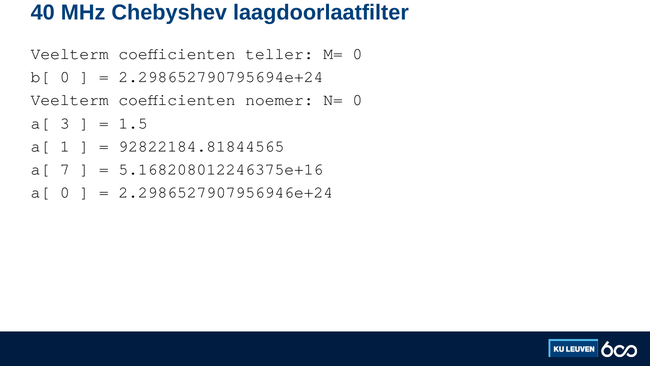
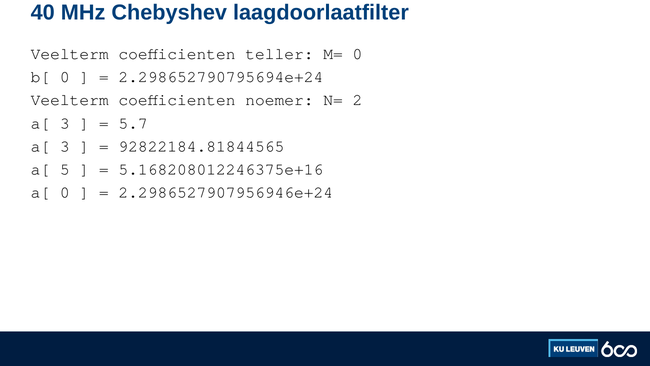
N= 0: 0 -> 2
1.5: 1.5 -> 5.7
1 at (65, 146): 1 -> 3
7: 7 -> 5
